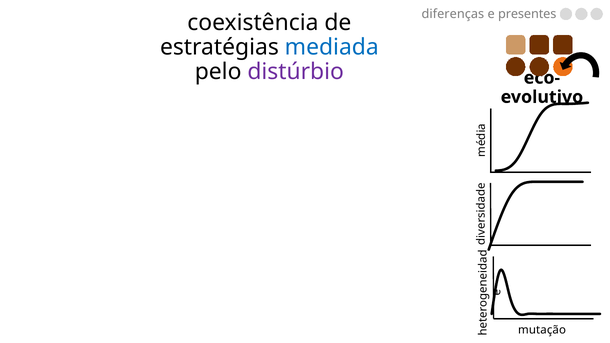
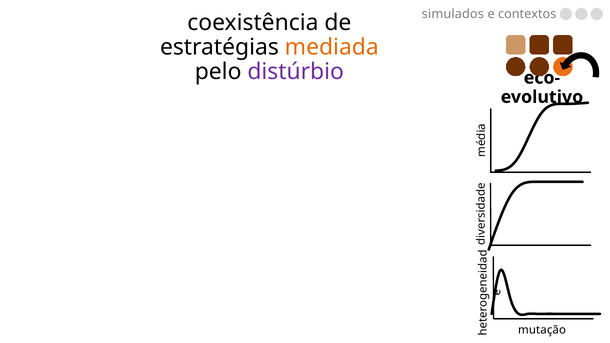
diferenças: diferenças -> simulados
presentes: presentes -> contextos
mediada colour: blue -> orange
